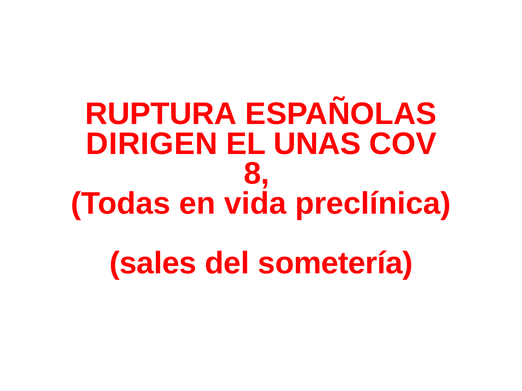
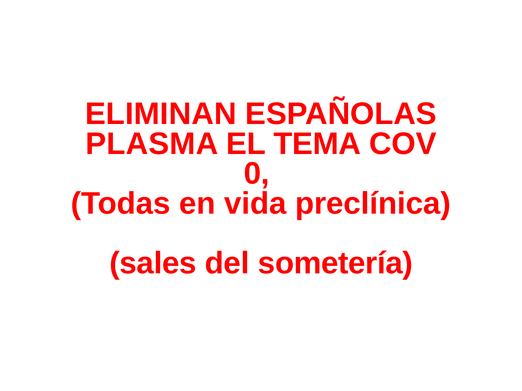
RUPTURA: RUPTURA -> ELIMINAN
DIRIGEN: DIRIGEN -> PLASMA
UNAS: UNAS -> TEMA
8: 8 -> 0
